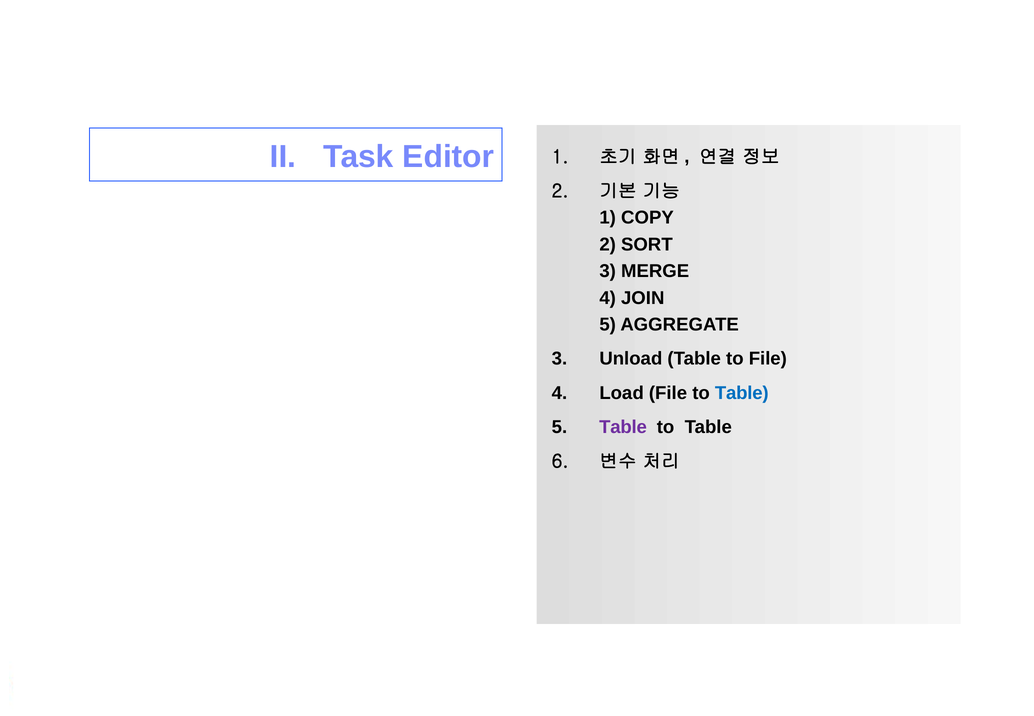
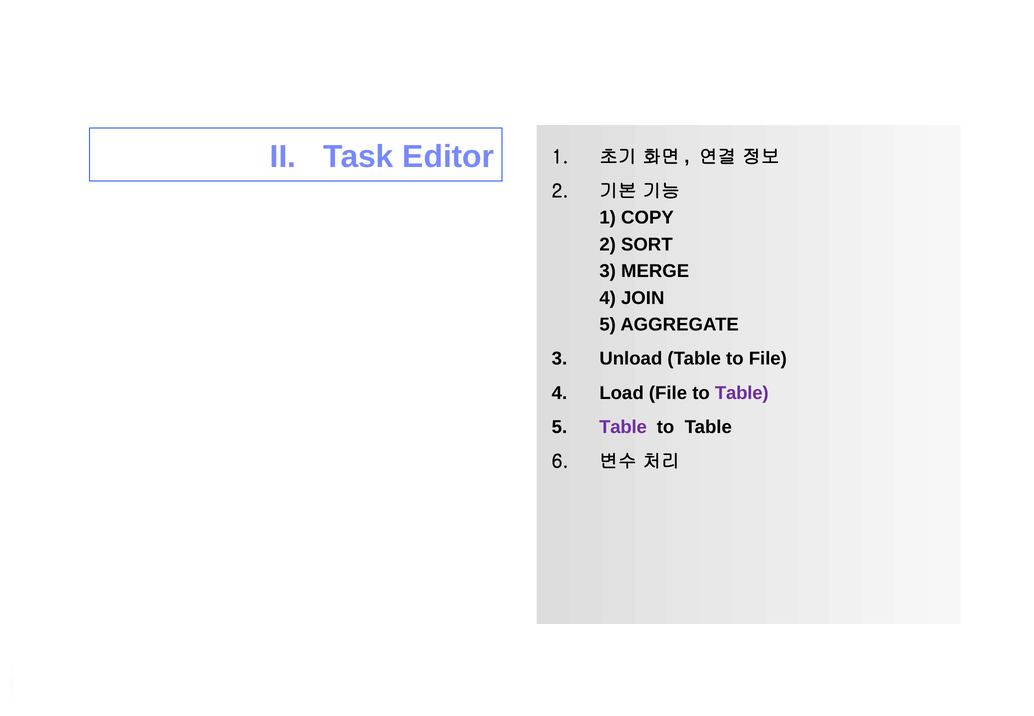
Table at (742, 393) colour: blue -> purple
